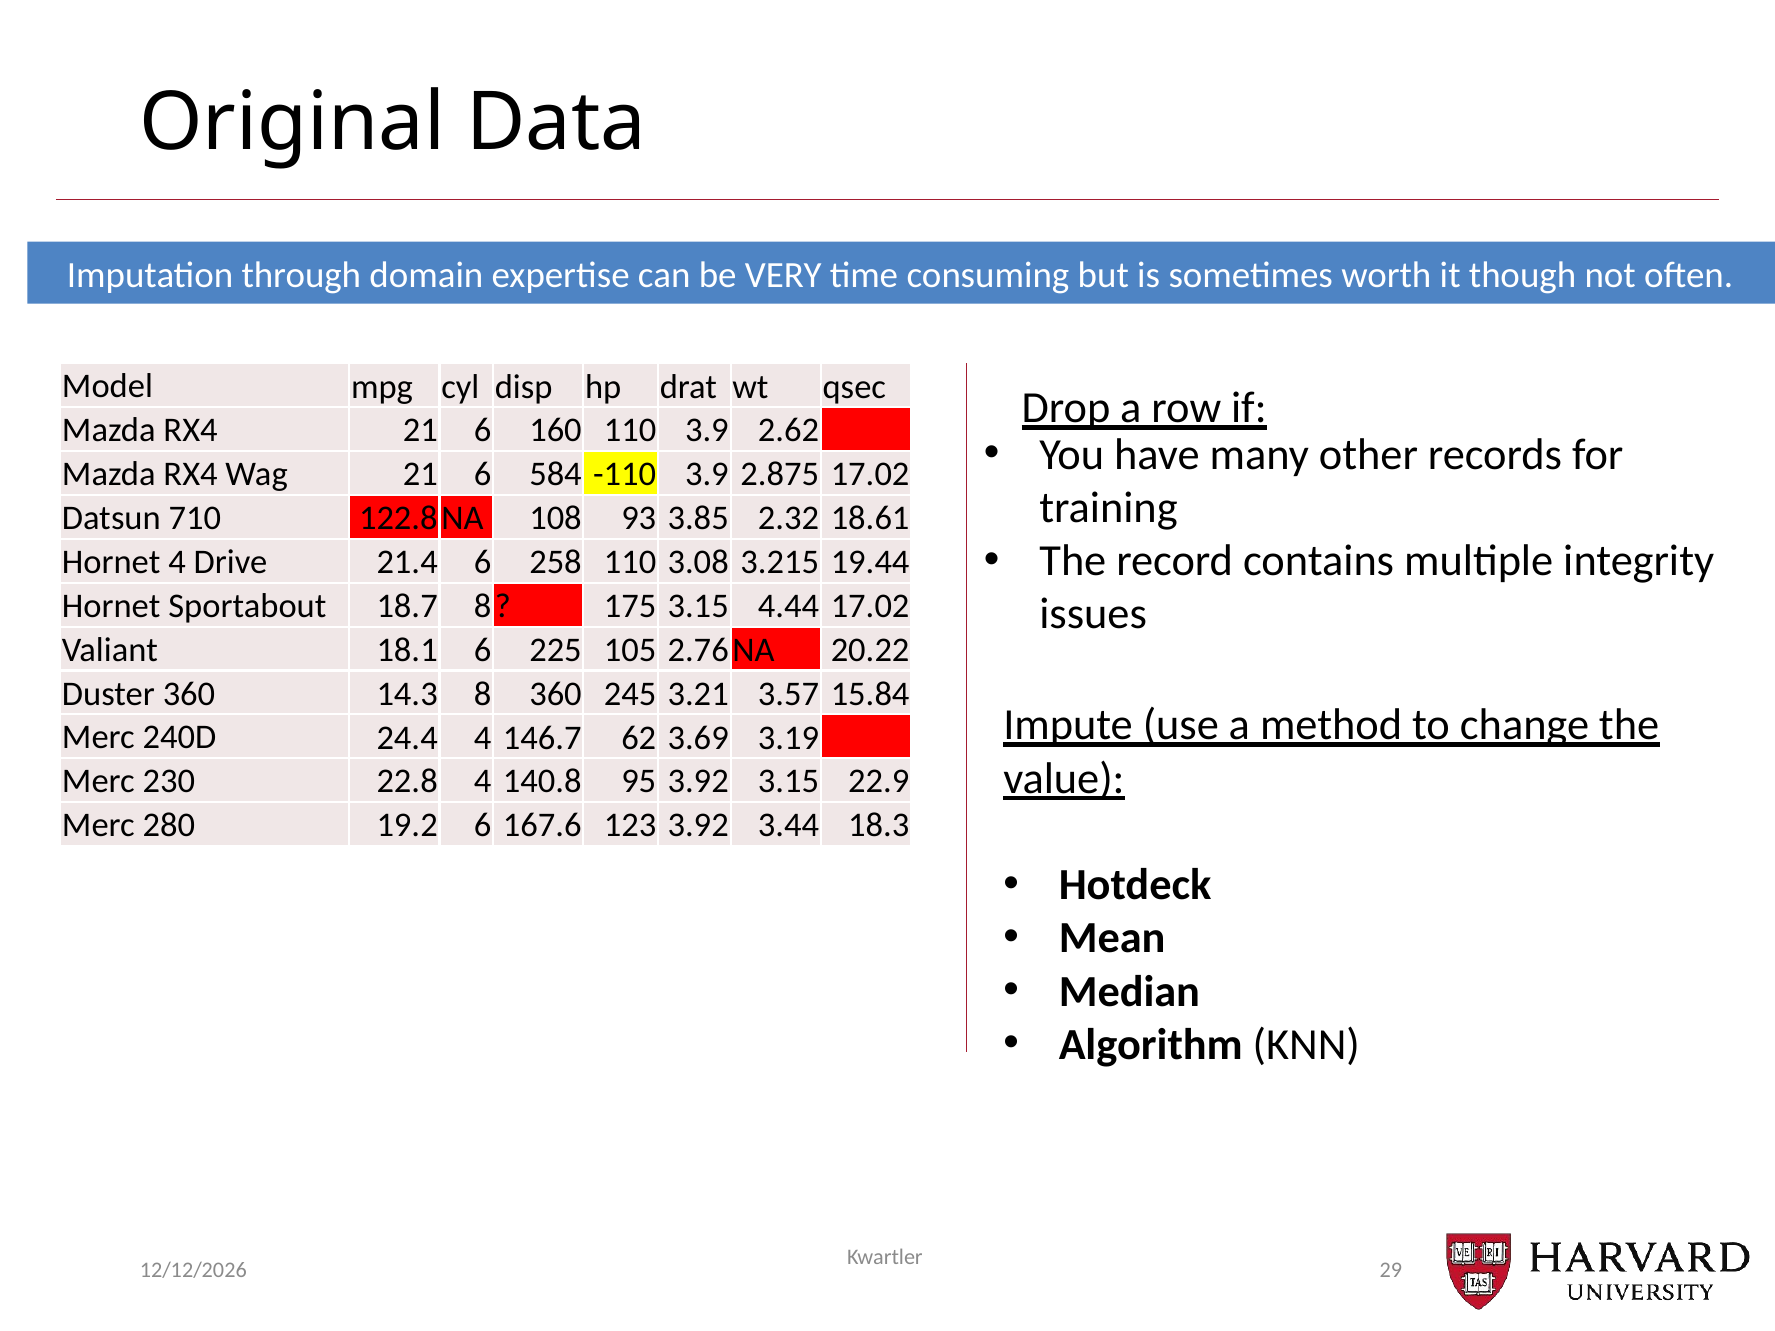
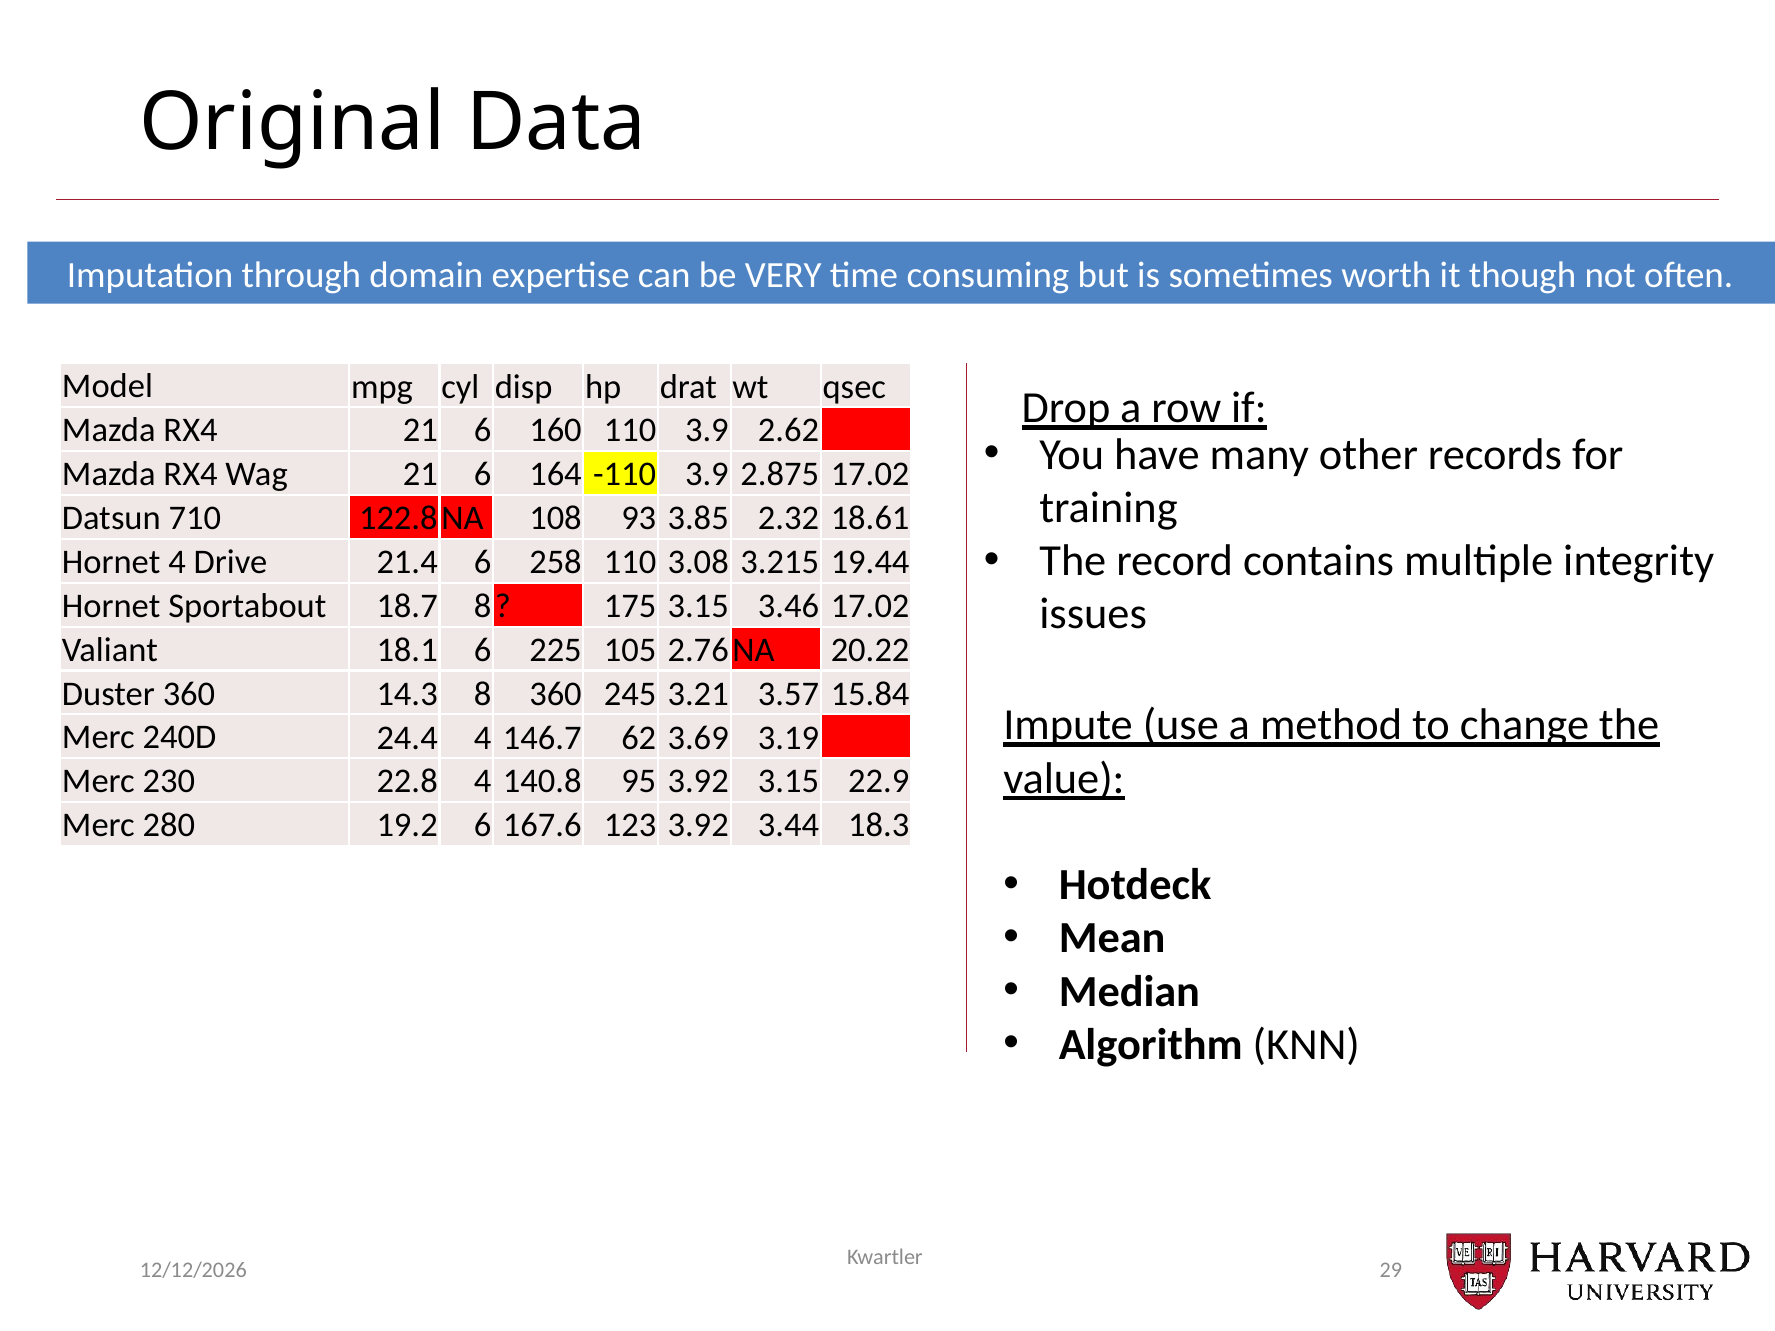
584: 584 -> 164
4.44: 4.44 -> 3.46
